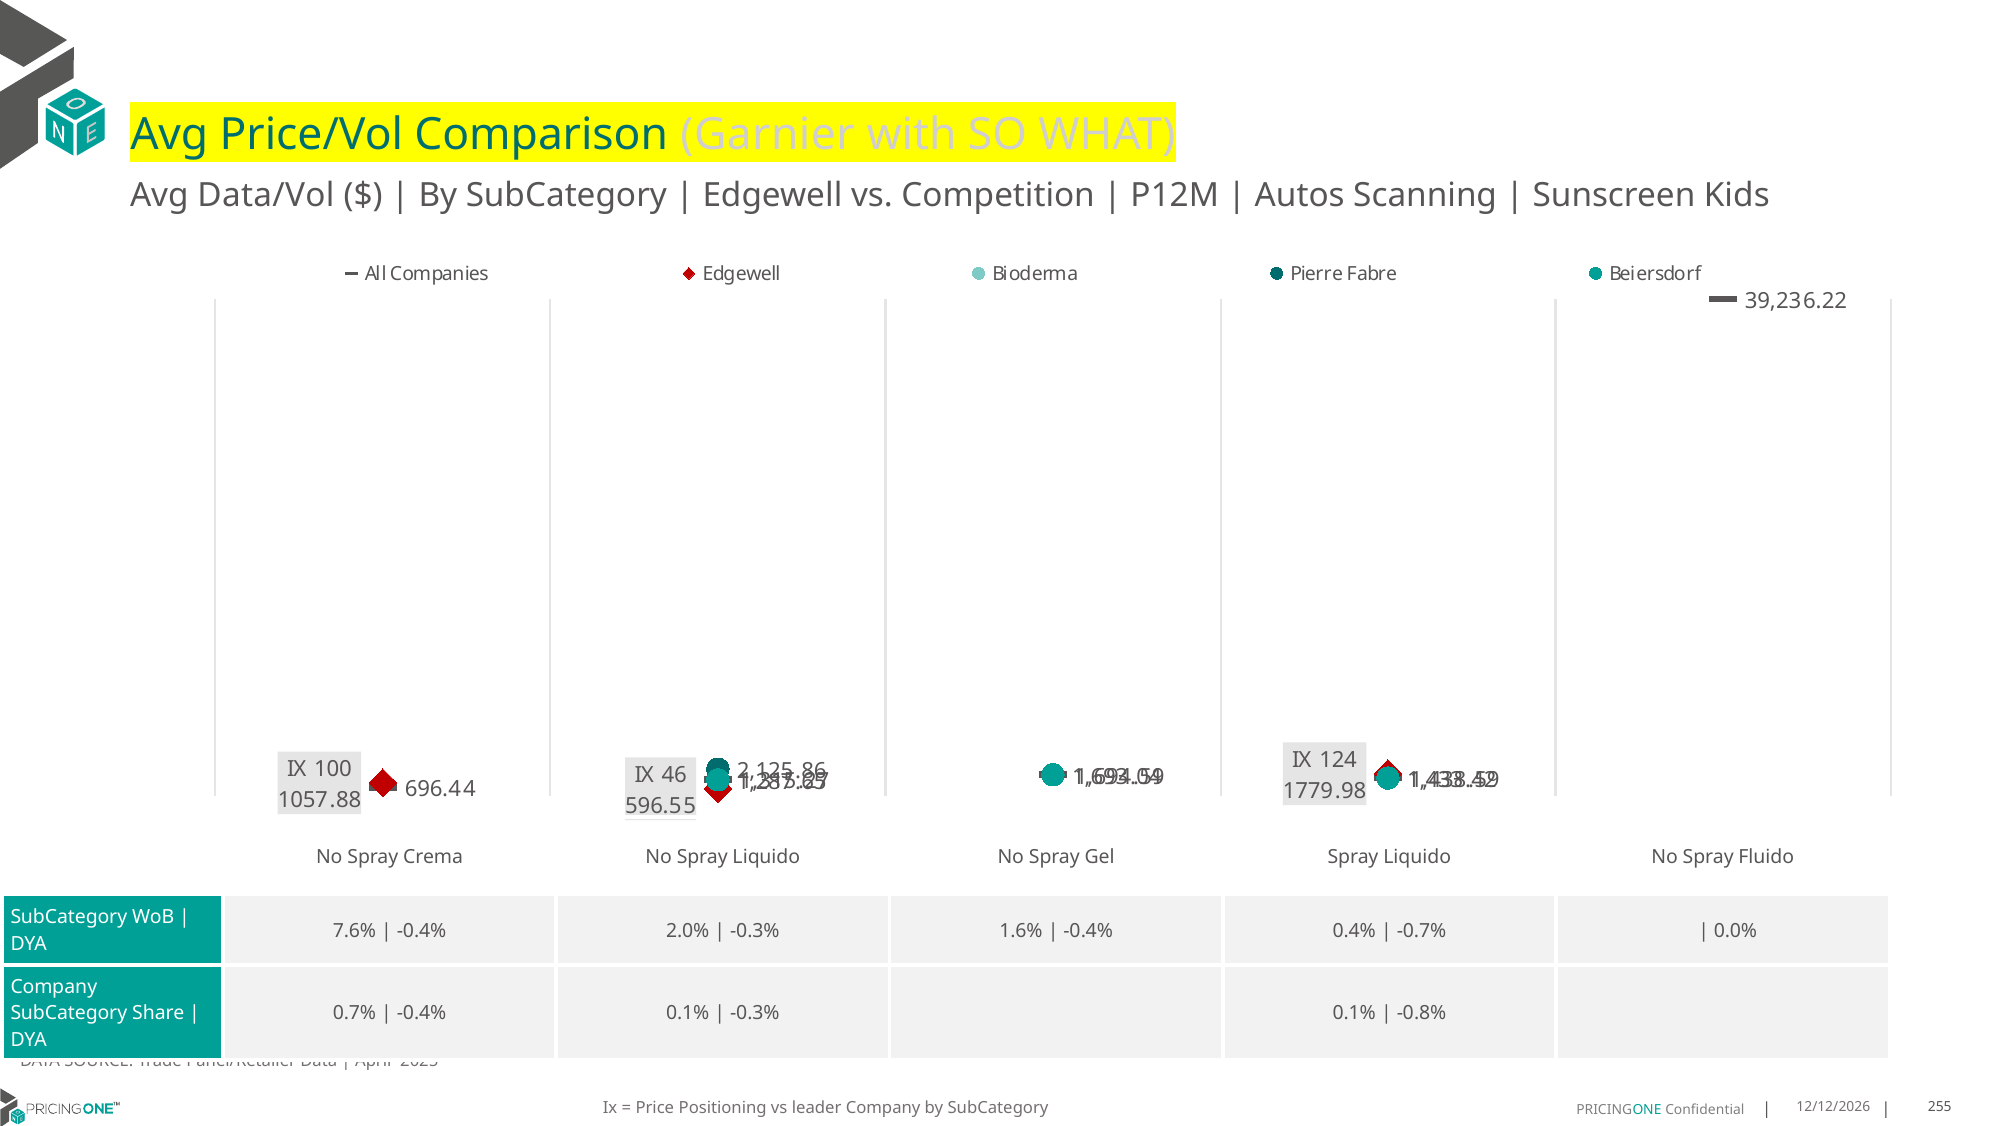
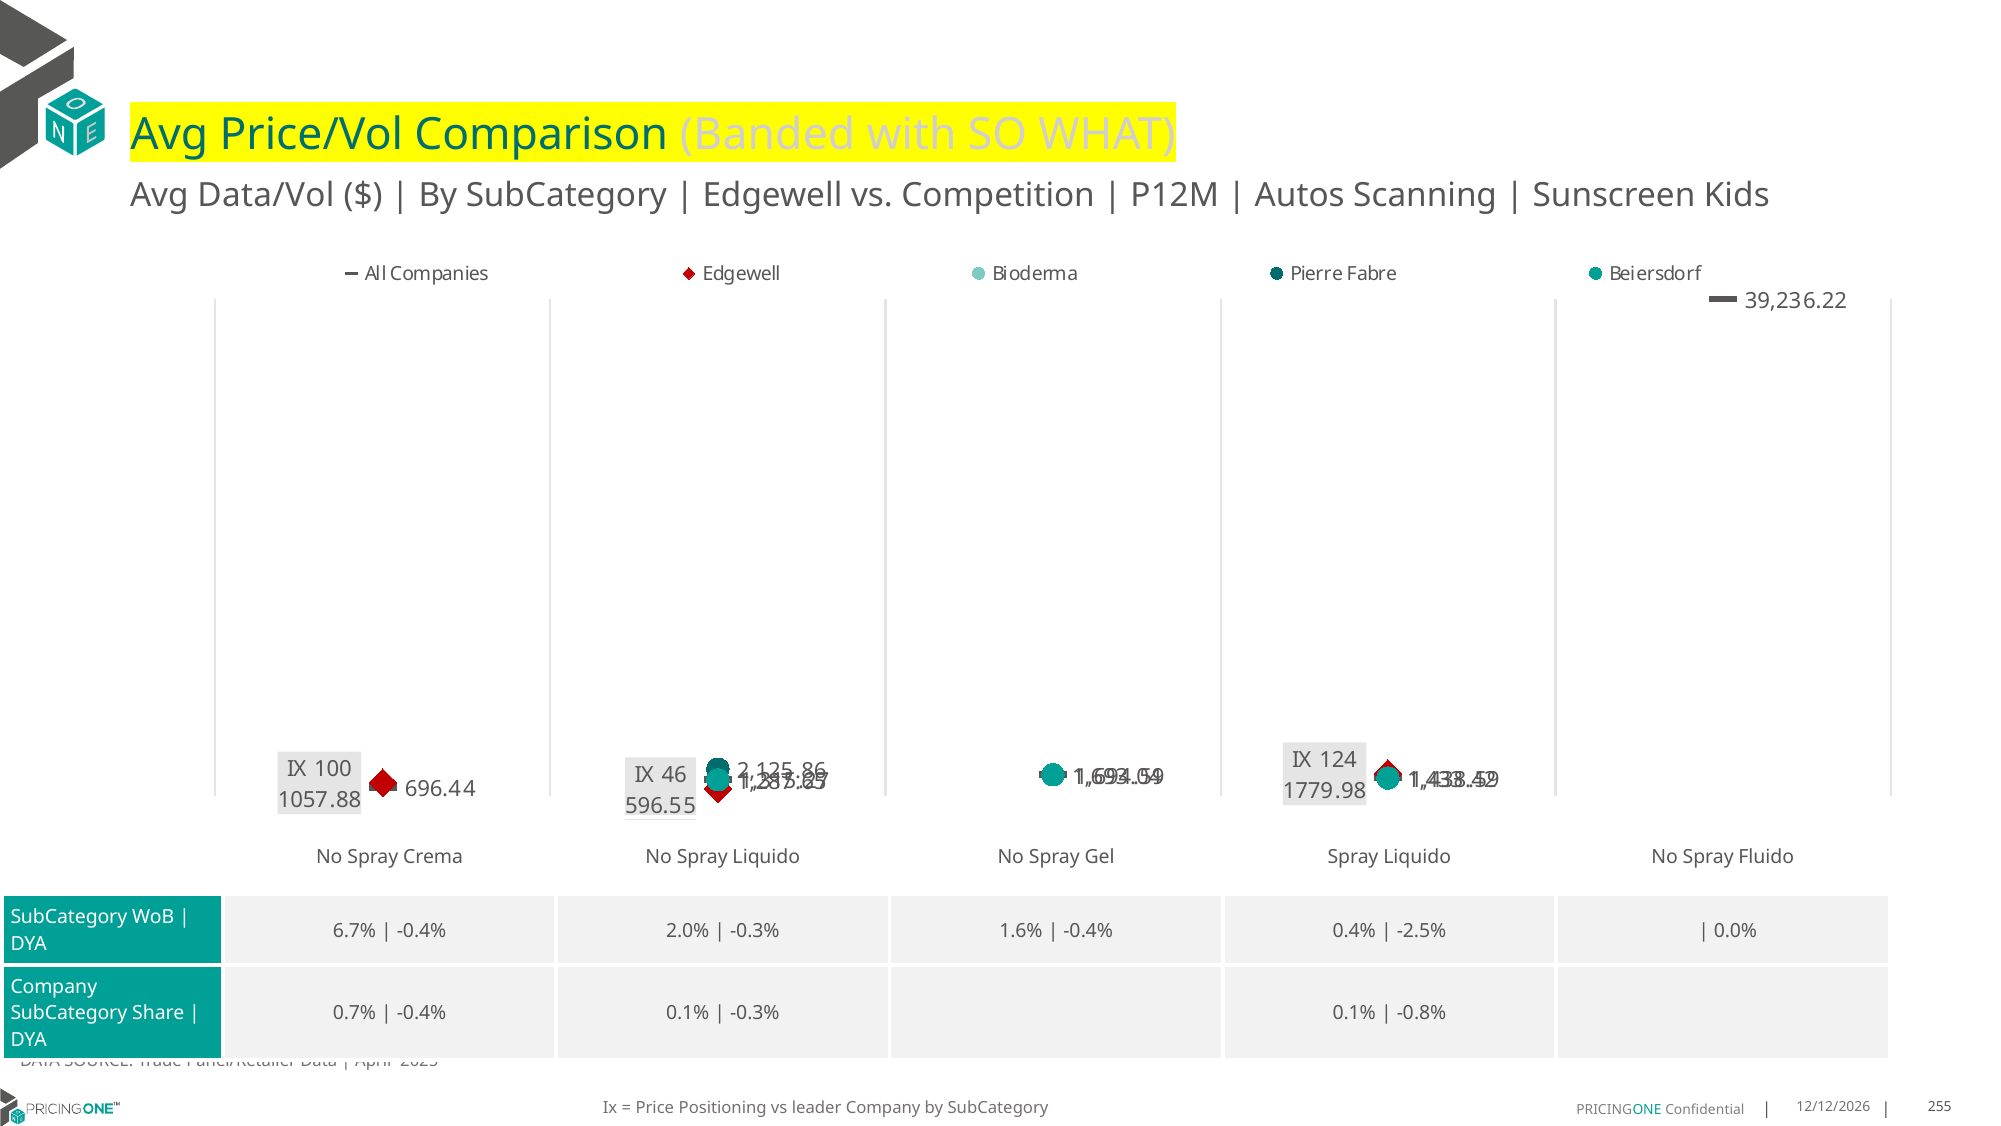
Garnier: Garnier -> Banded
7.6%: 7.6% -> 6.7%
-0.7%: -0.7% -> -2.5%
